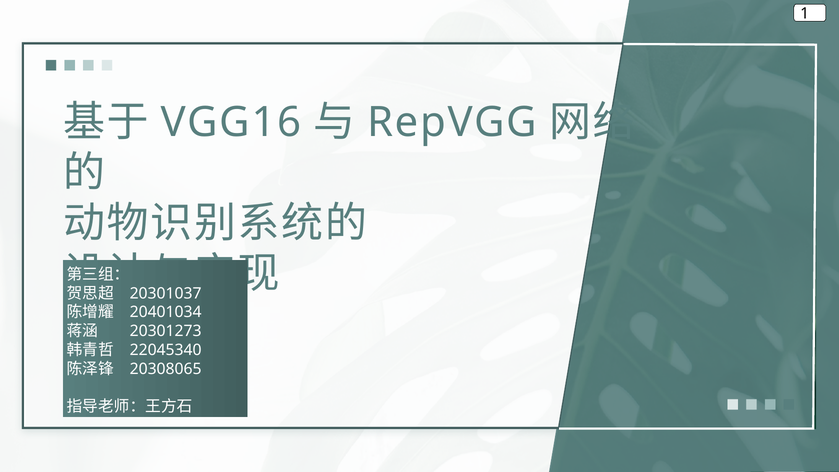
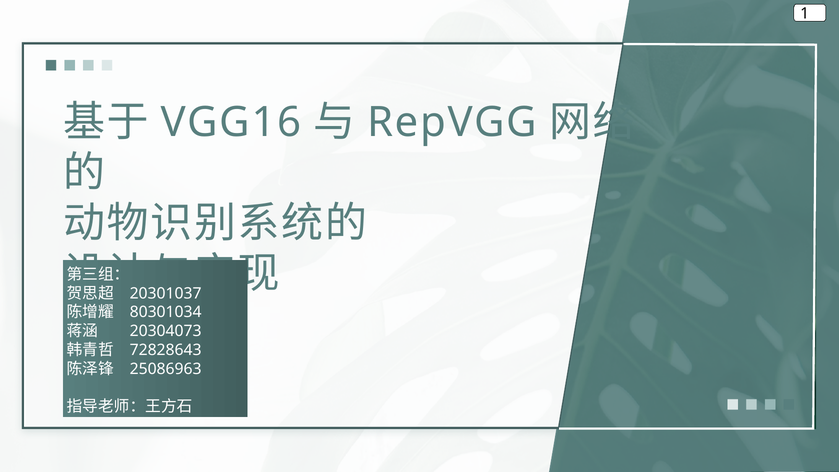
20401034: 20401034 -> 80301034
20301273: 20301273 -> 20304073
22045340: 22045340 -> 72828643
20308065: 20308065 -> 25086963
